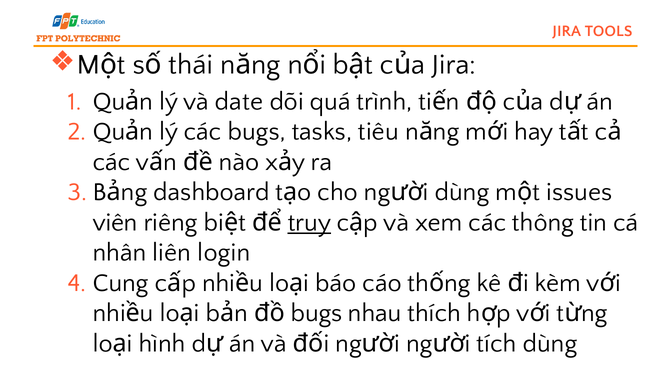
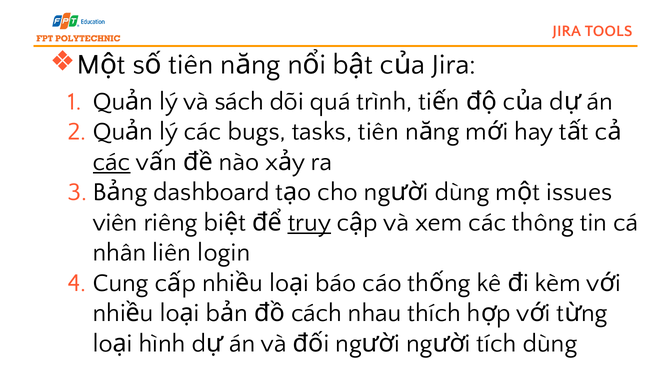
thái at (191, 65): thái -> tiên
date: date -> sách
tasks tiêu: tiêu -> tiên
các at (112, 162) underline: none -> present
bugs at (317, 312): bugs -> cách
